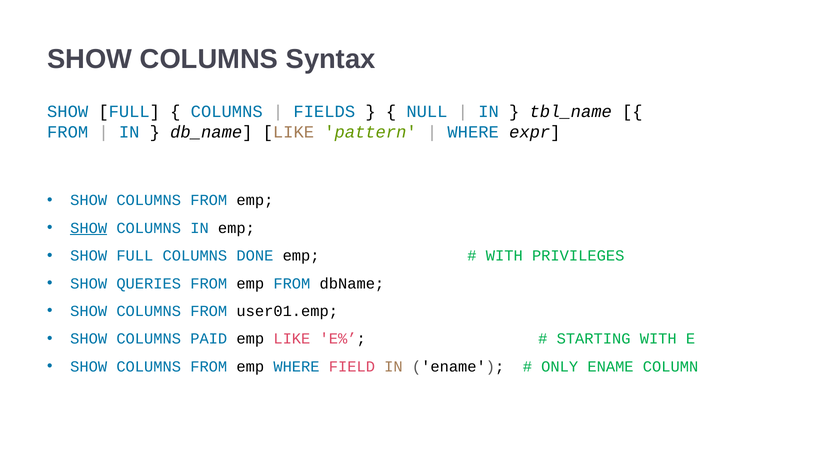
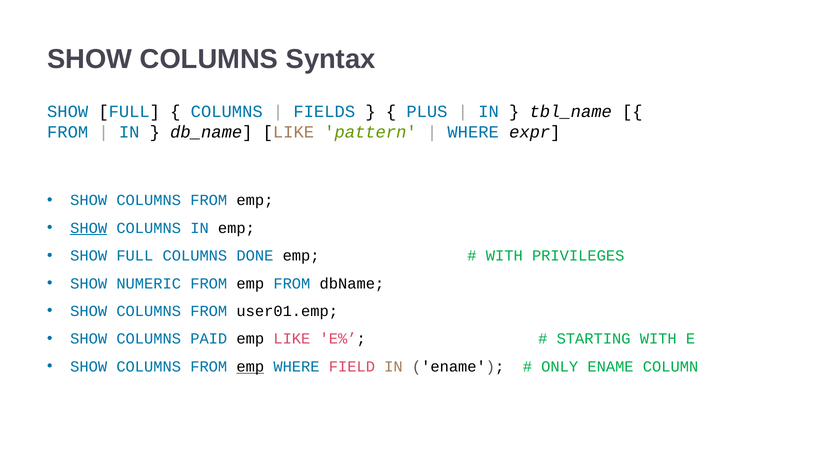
NULL: NULL -> PLUS
QUERIES: QUERIES -> NUMERIC
emp at (250, 366) underline: none -> present
